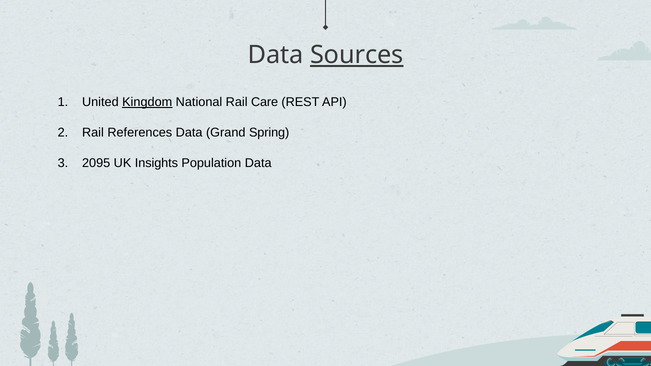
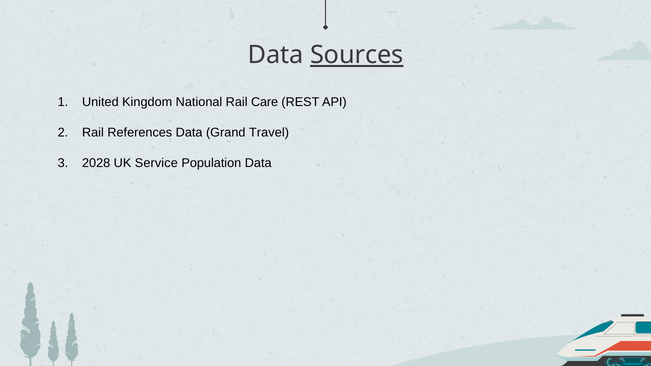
Kingdom underline: present -> none
Spring: Spring -> Travel
2095: 2095 -> 2028
Insights: Insights -> Service
